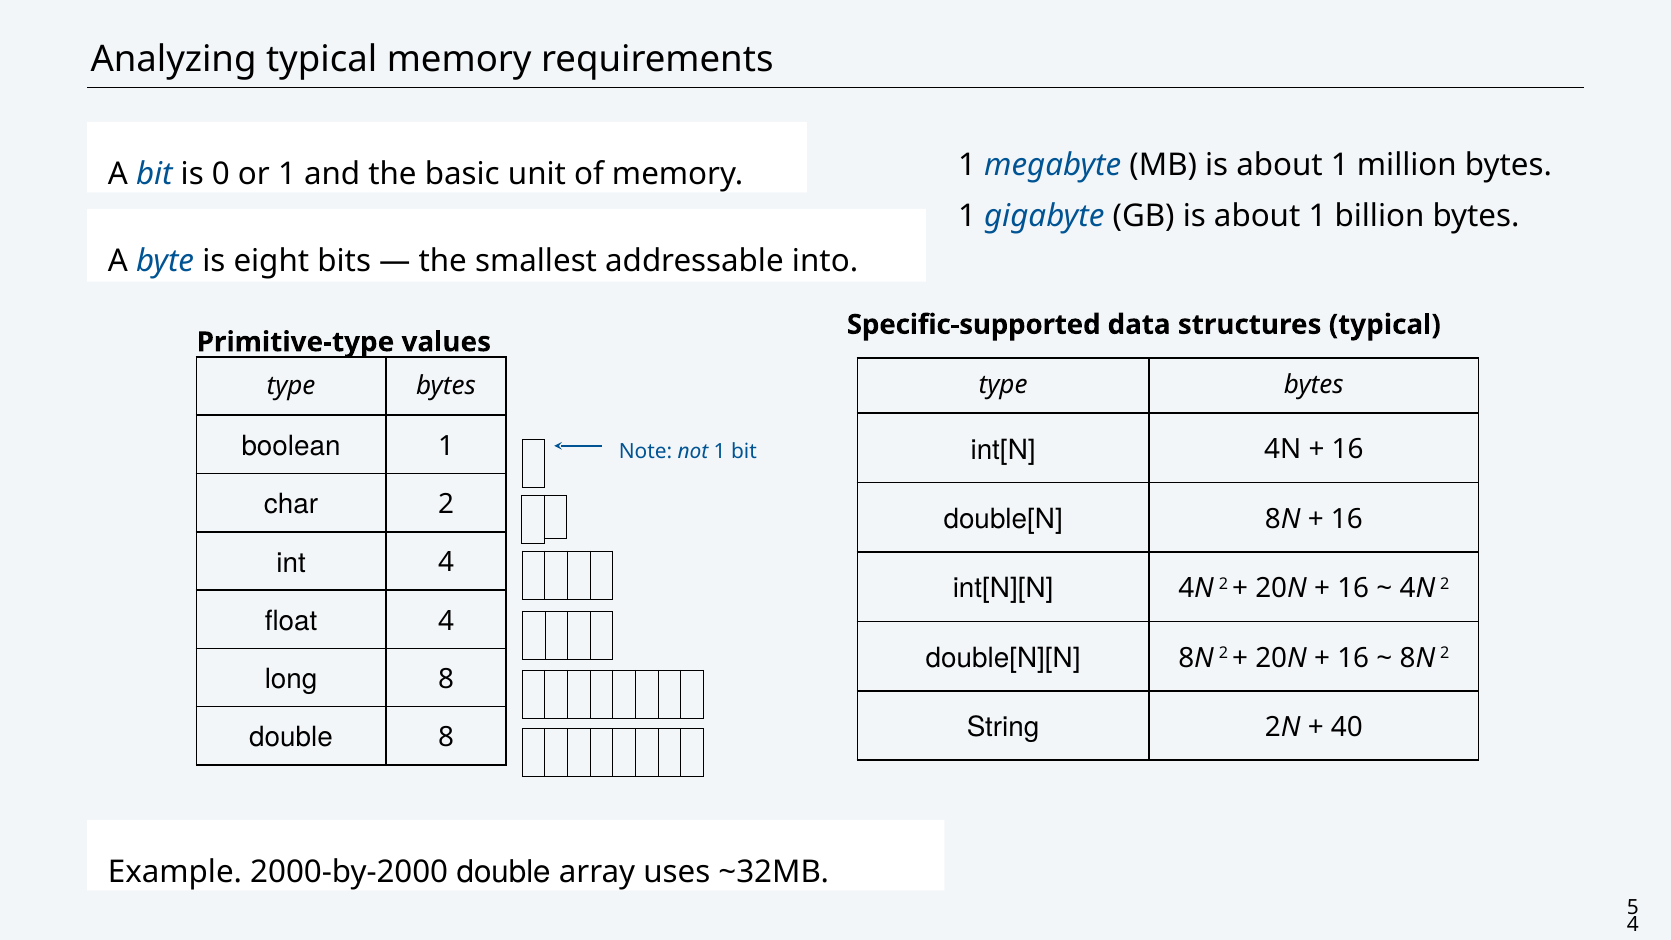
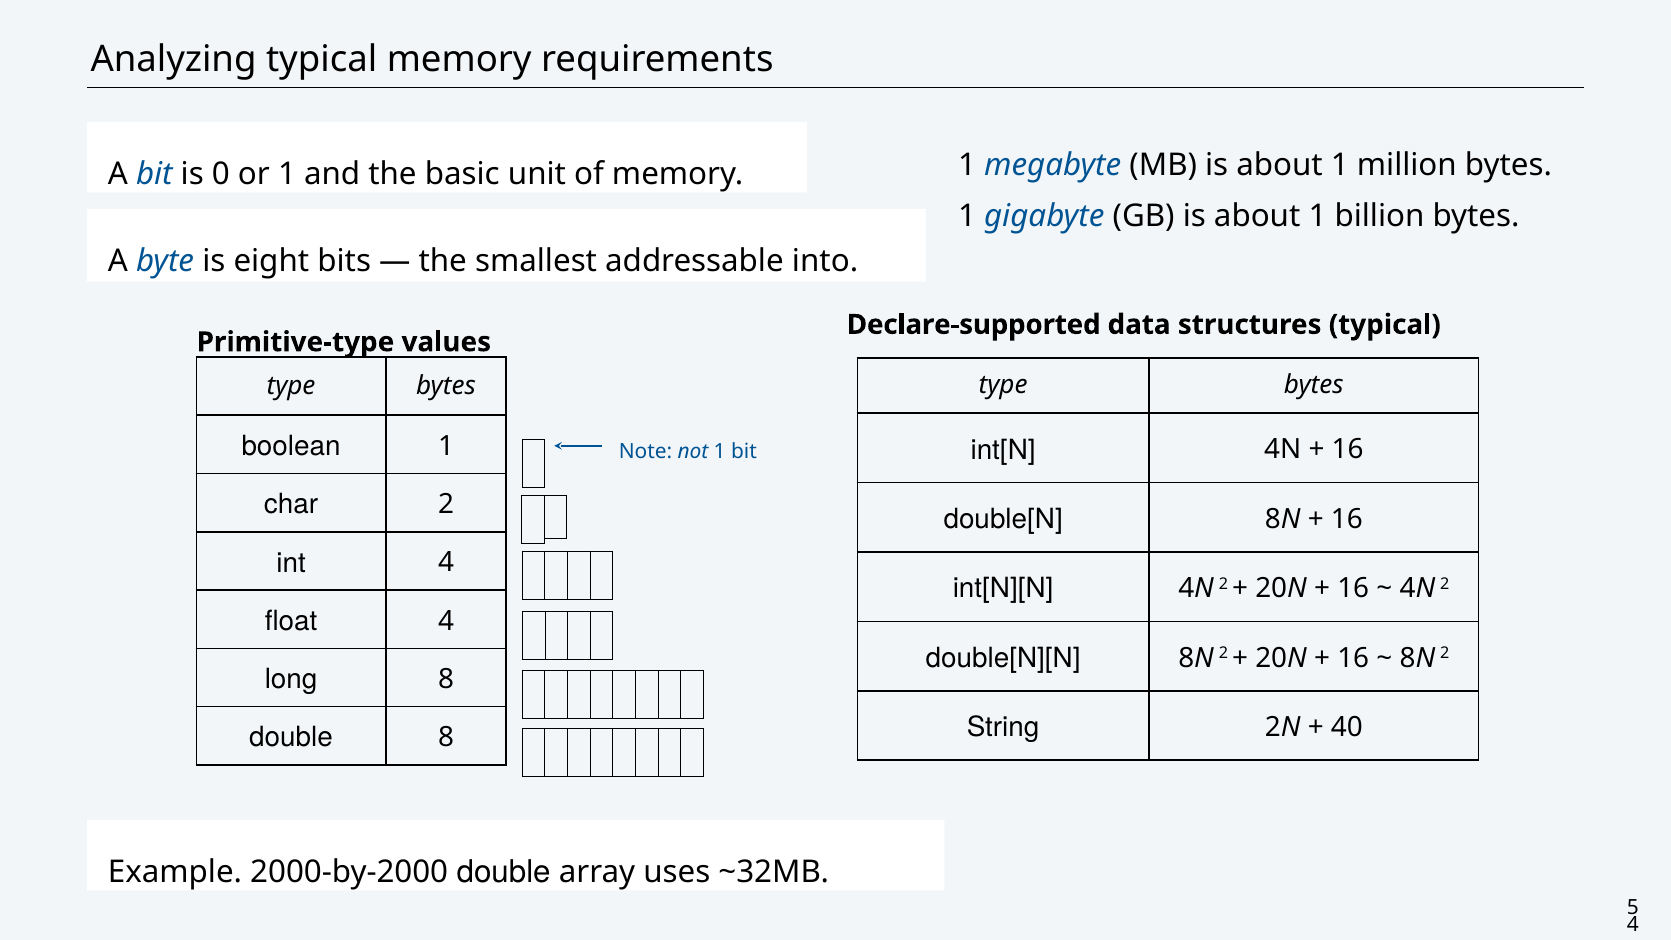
Specific-supported: Specific-supported -> Declare-supported
